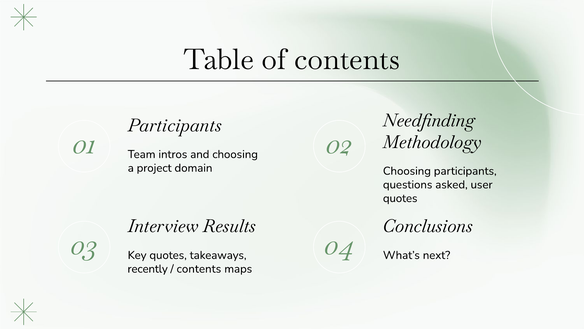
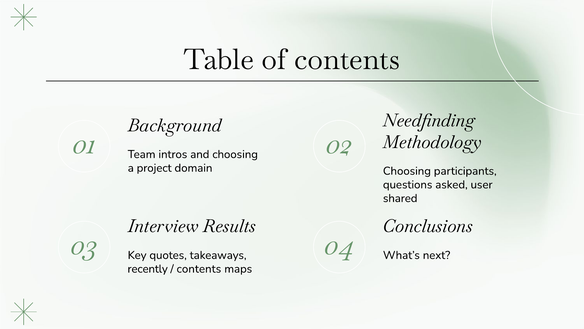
Participants at (175, 125): Participants -> Background
quotes at (400, 198): quotes -> shared
